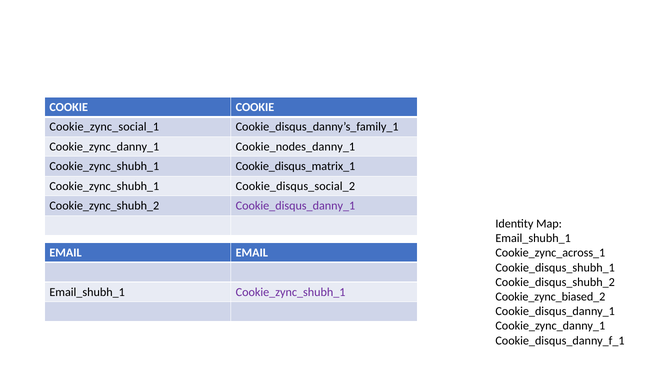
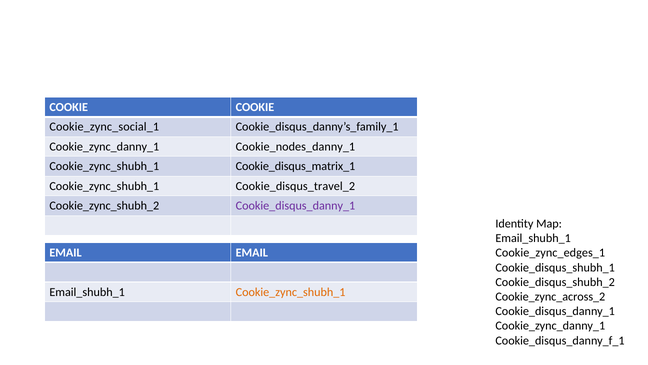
Cookie_disqus_social_2: Cookie_disqus_social_2 -> Cookie_disqus_travel_2
Cookie_zync_across_1: Cookie_zync_across_1 -> Cookie_zync_edges_1
Cookie_zync_shubh_1 at (291, 292) colour: purple -> orange
Cookie_zync_biased_2: Cookie_zync_biased_2 -> Cookie_zync_across_2
